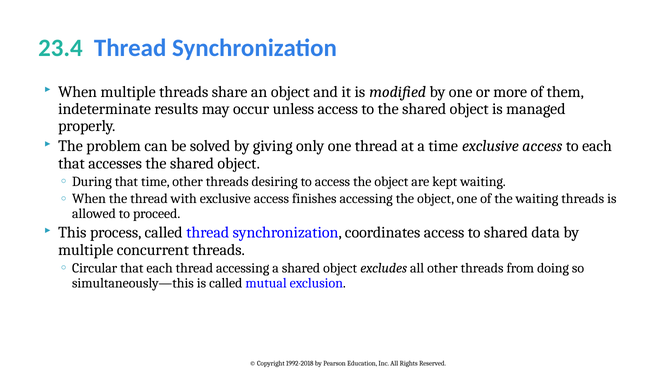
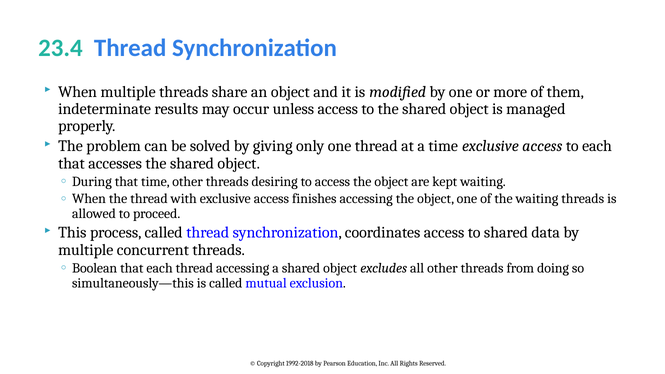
Circular: Circular -> Boolean
